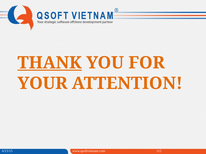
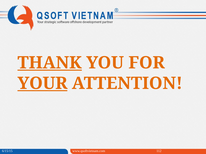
YOUR underline: none -> present
